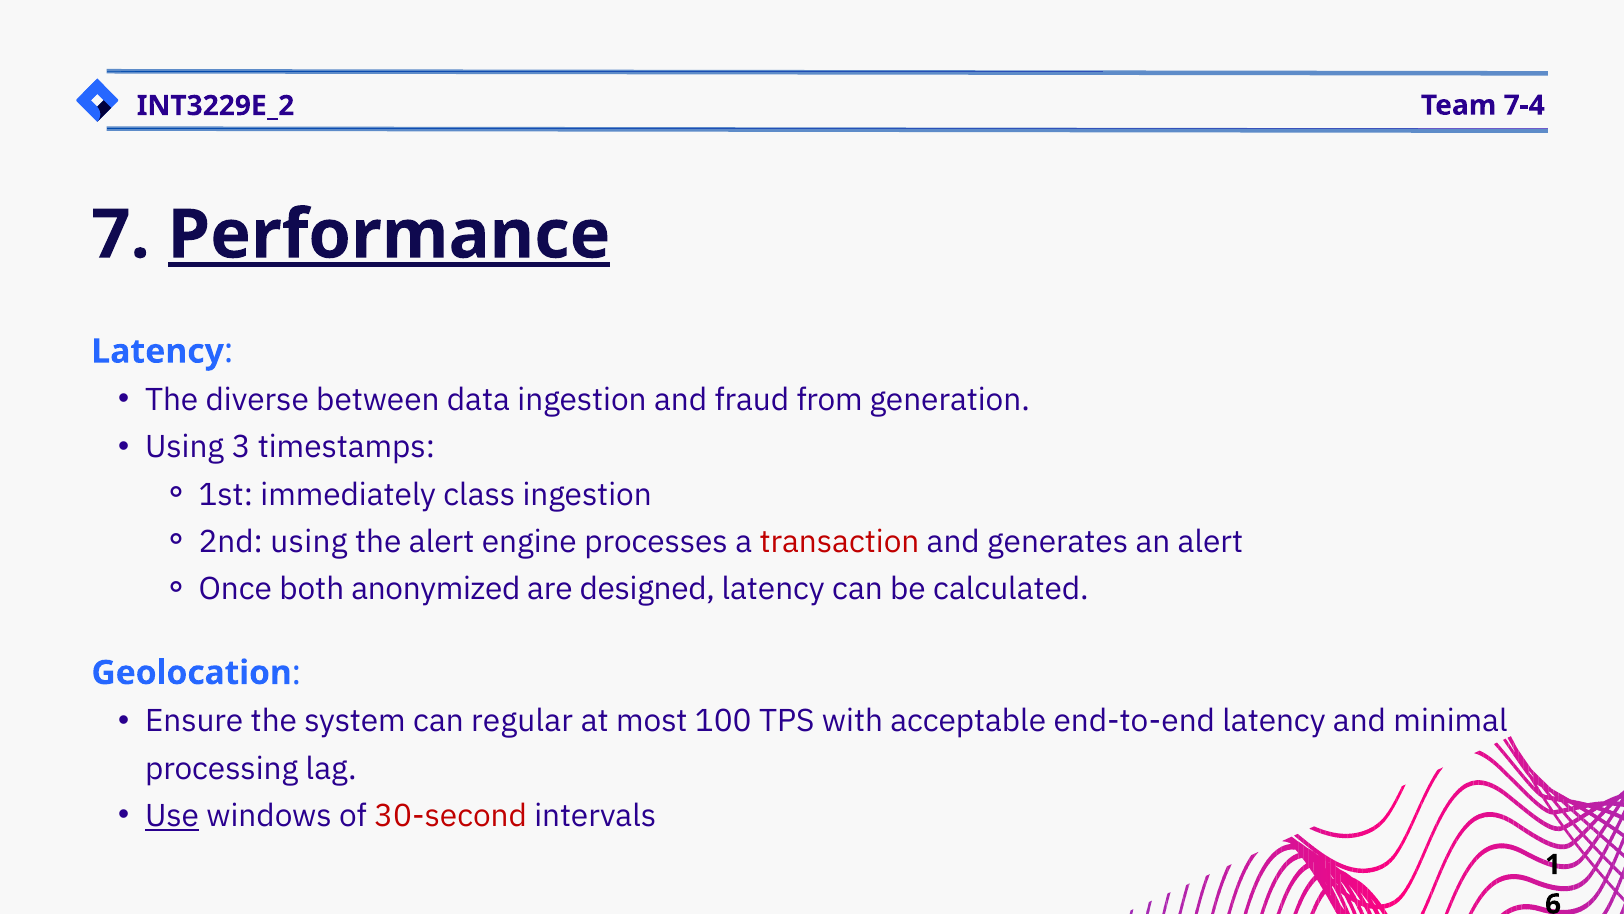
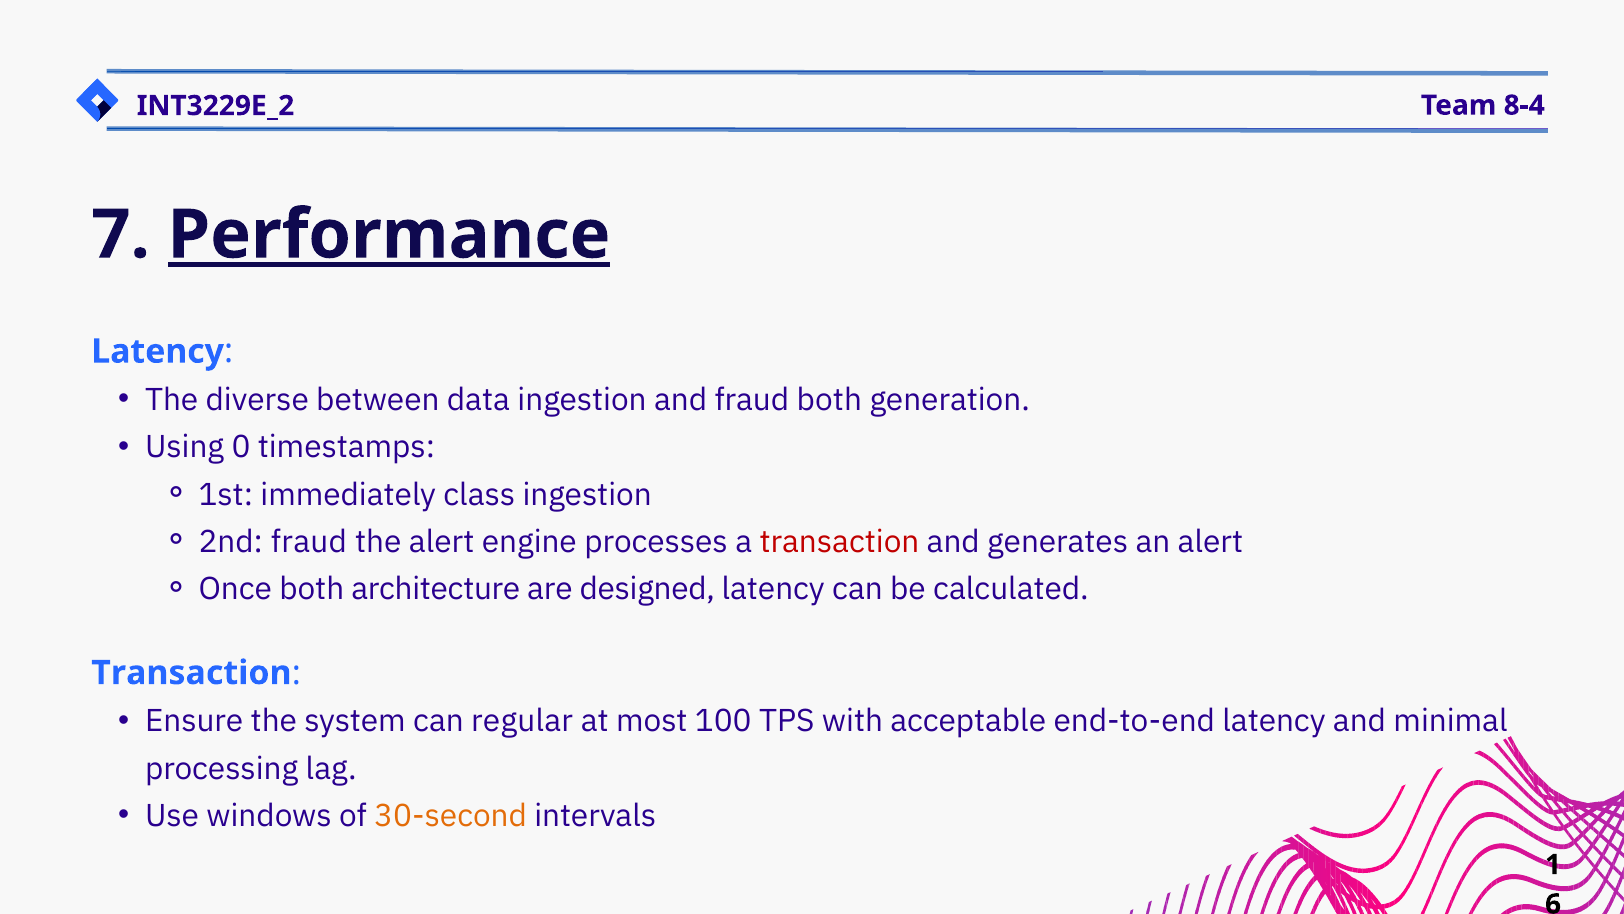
7-4: 7-4 -> 8-4
fraud from: from -> both
3: 3 -> 0
2nd using: using -> fraud
anonymized: anonymized -> architecture
Geolocation at (192, 673): Geolocation -> Transaction
Use underline: present -> none
30-second colour: red -> orange
